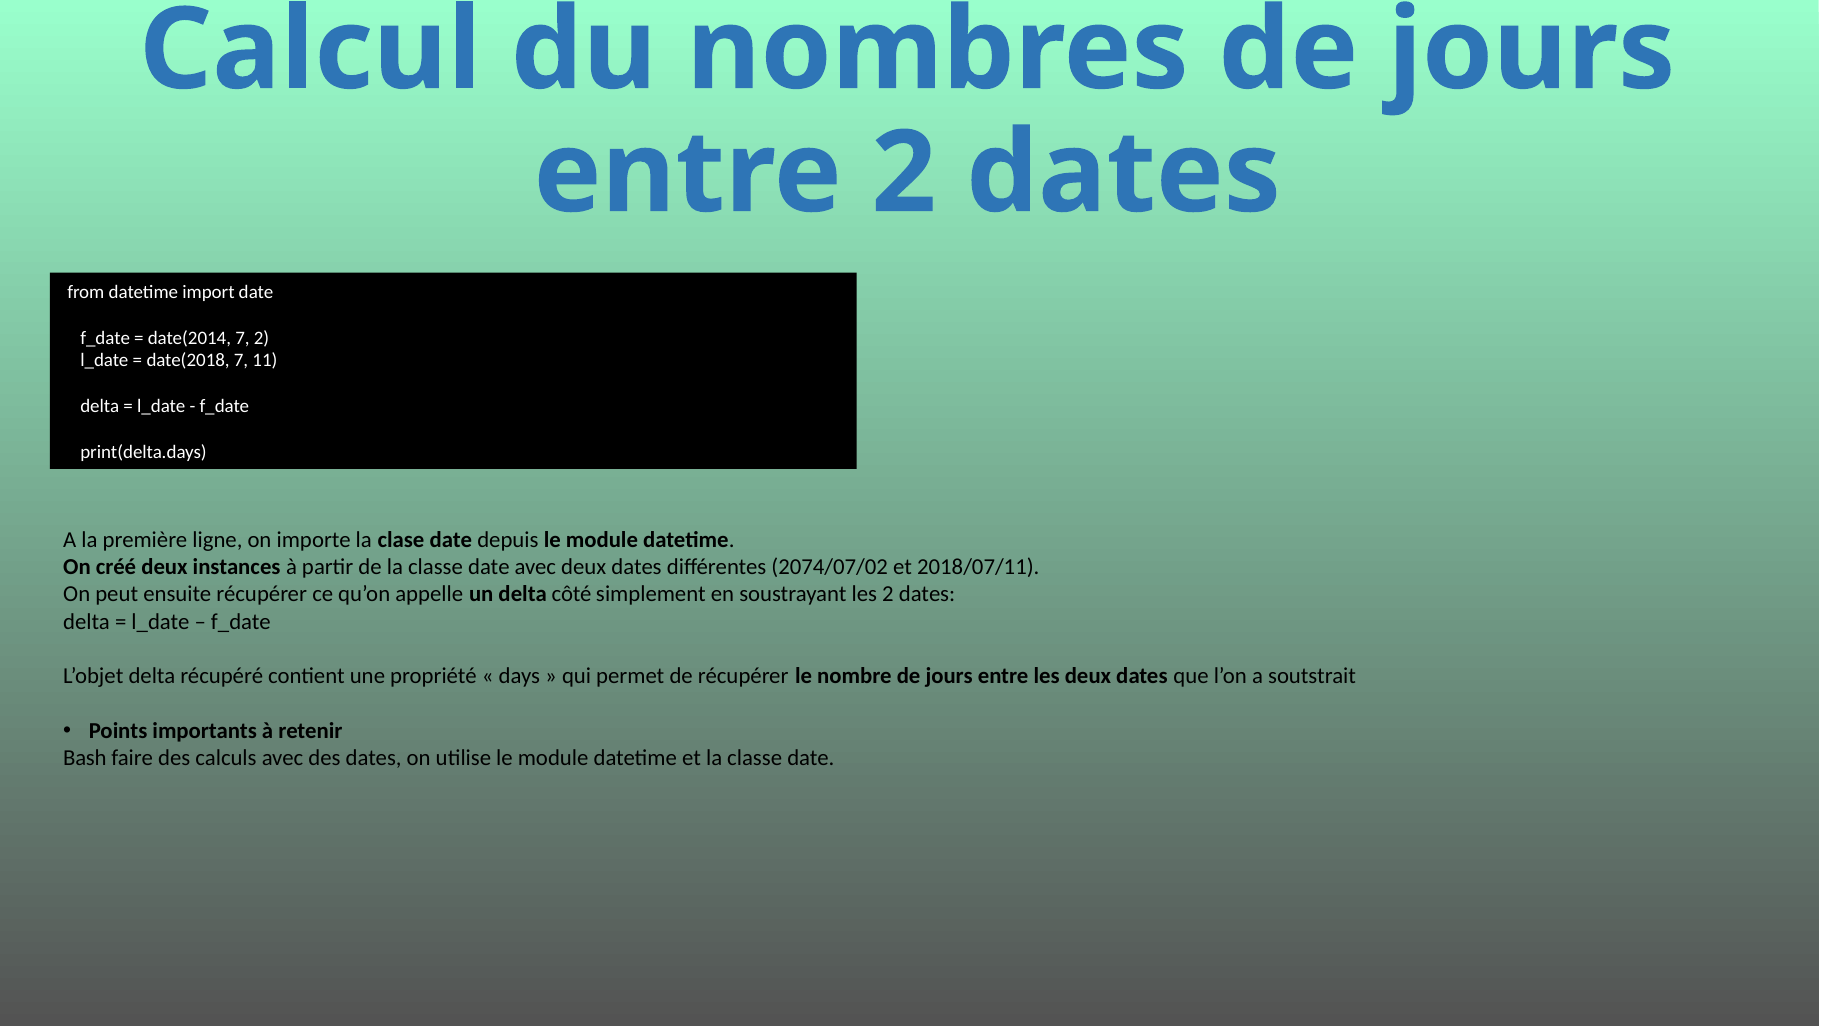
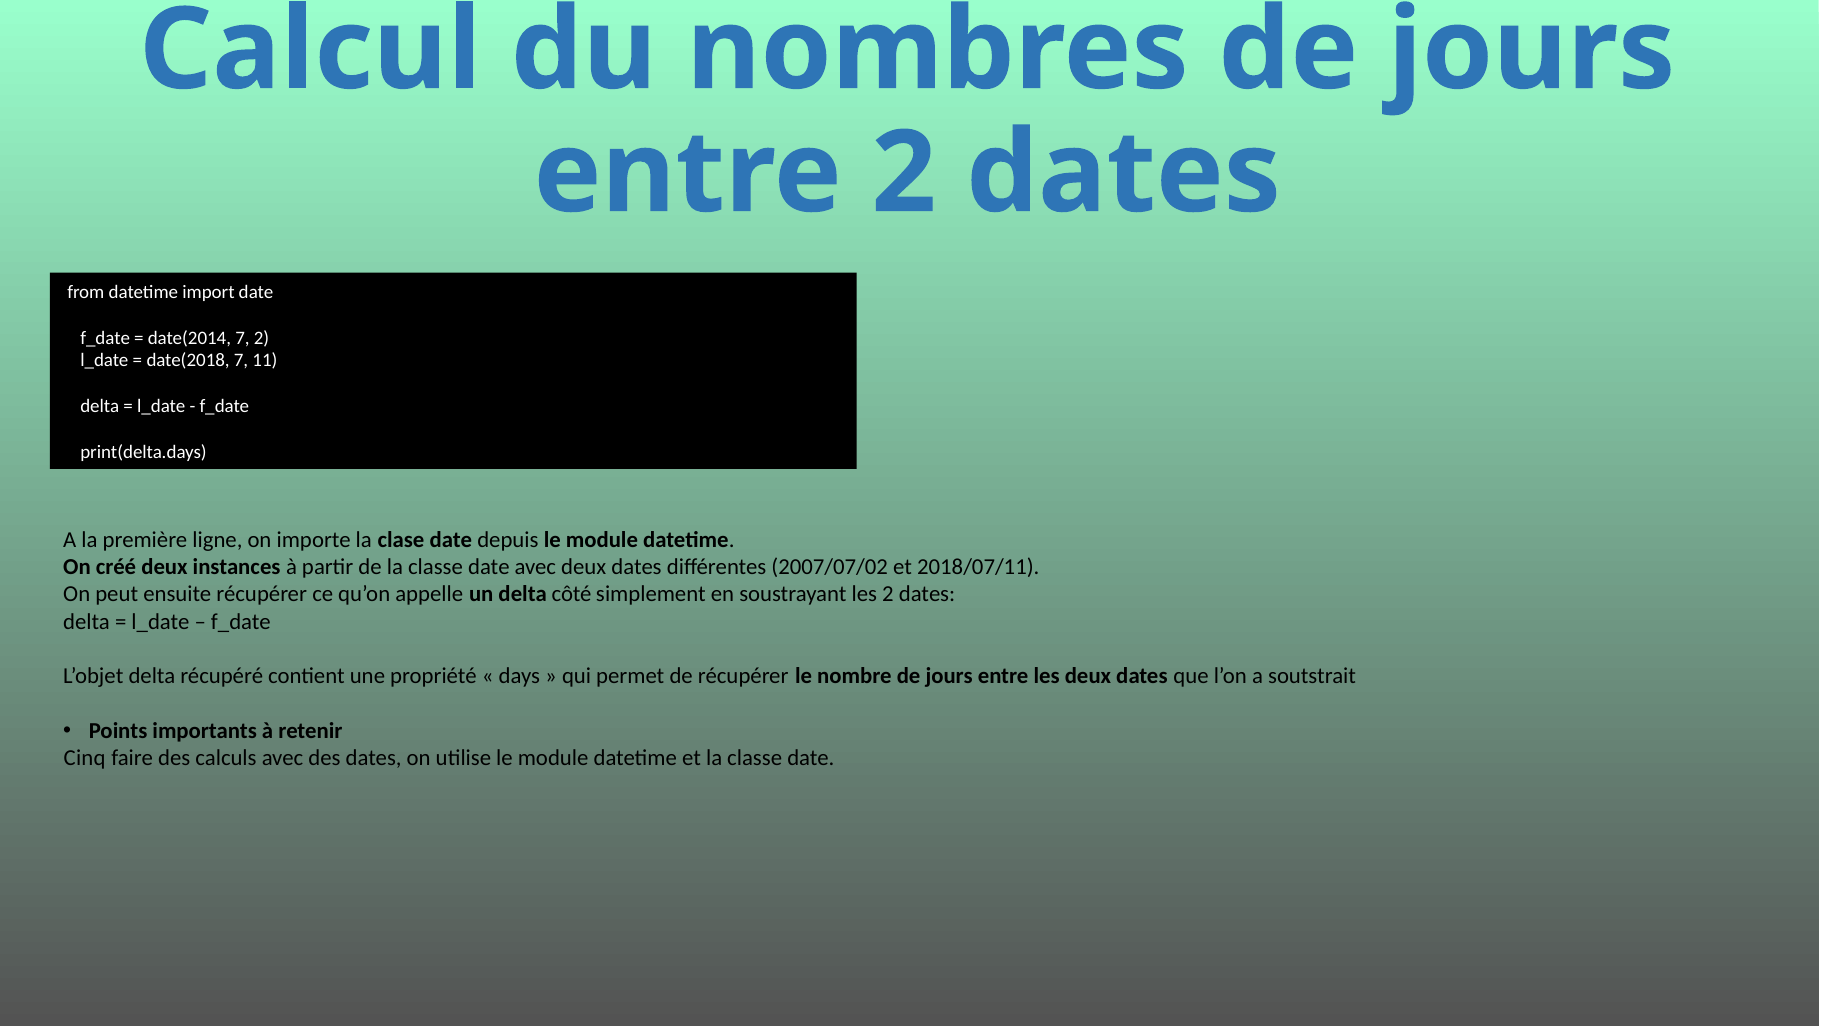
2074/07/02: 2074/07/02 -> 2007/07/02
Bash: Bash -> Cinq
